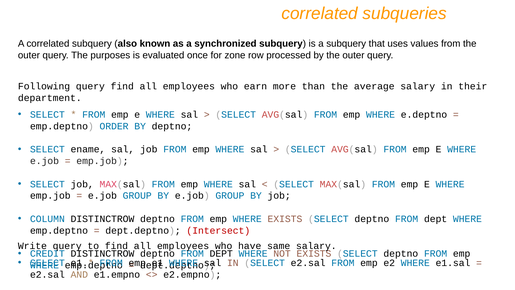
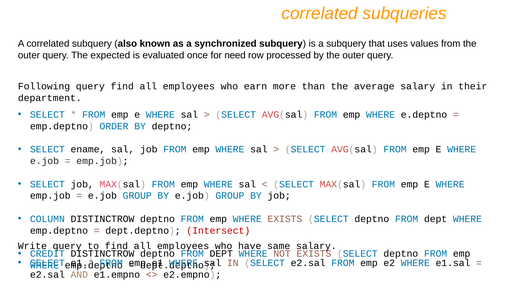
purposes: purposes -> expected
zone: zone -> need
